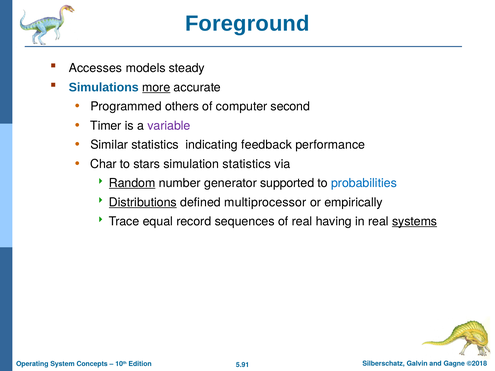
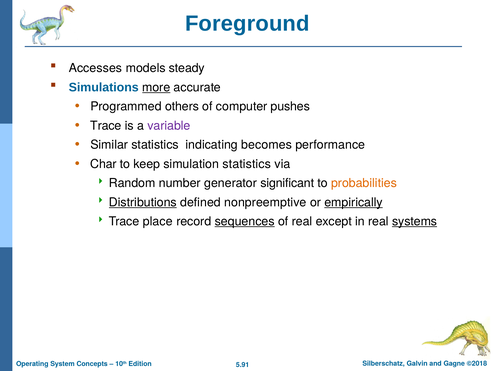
second: second -> pushes
Timer at (106, 126): Timer -> Trace
feedback: feedback -> becomes
stars: stars -> keep
Random underline: present -> none
supported: supported -> significant
probabilities colour: blue -> orange
multiprocessor: multiprocessor -> nonpreemptive
empirically underline: none -> present
equal: equal -> place
sequences underline: none -> present
having: having -> except
